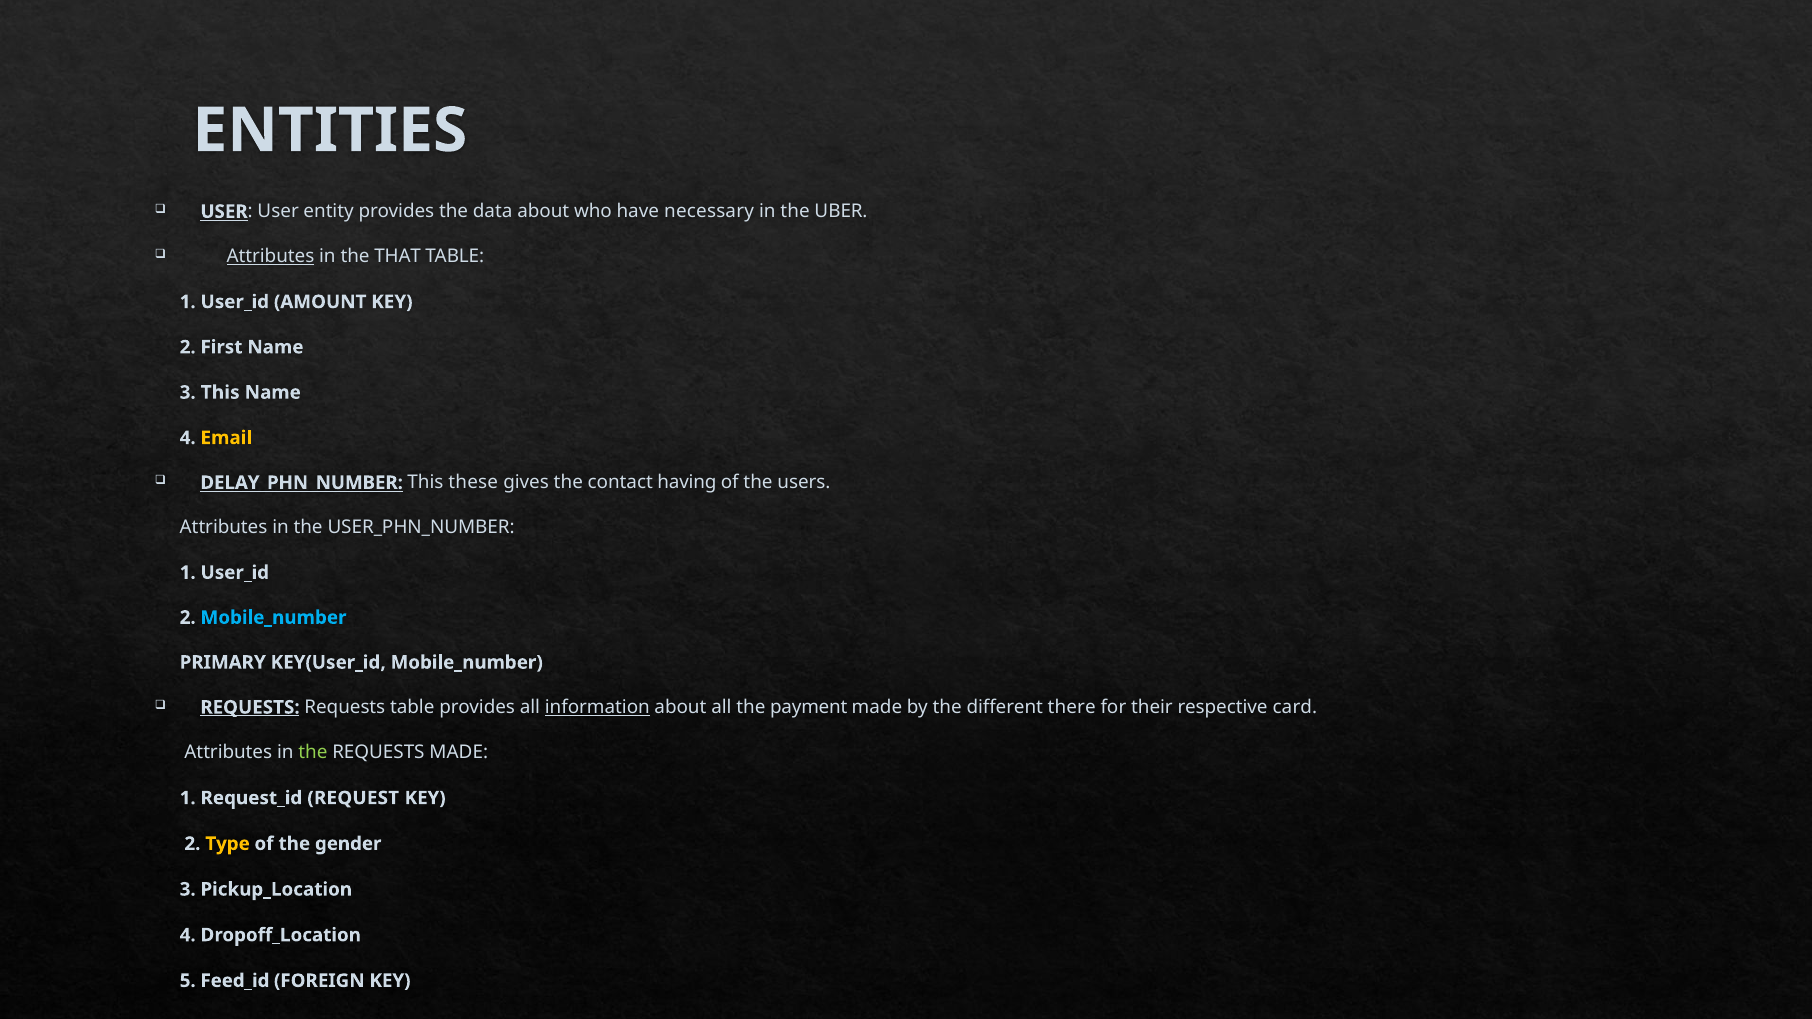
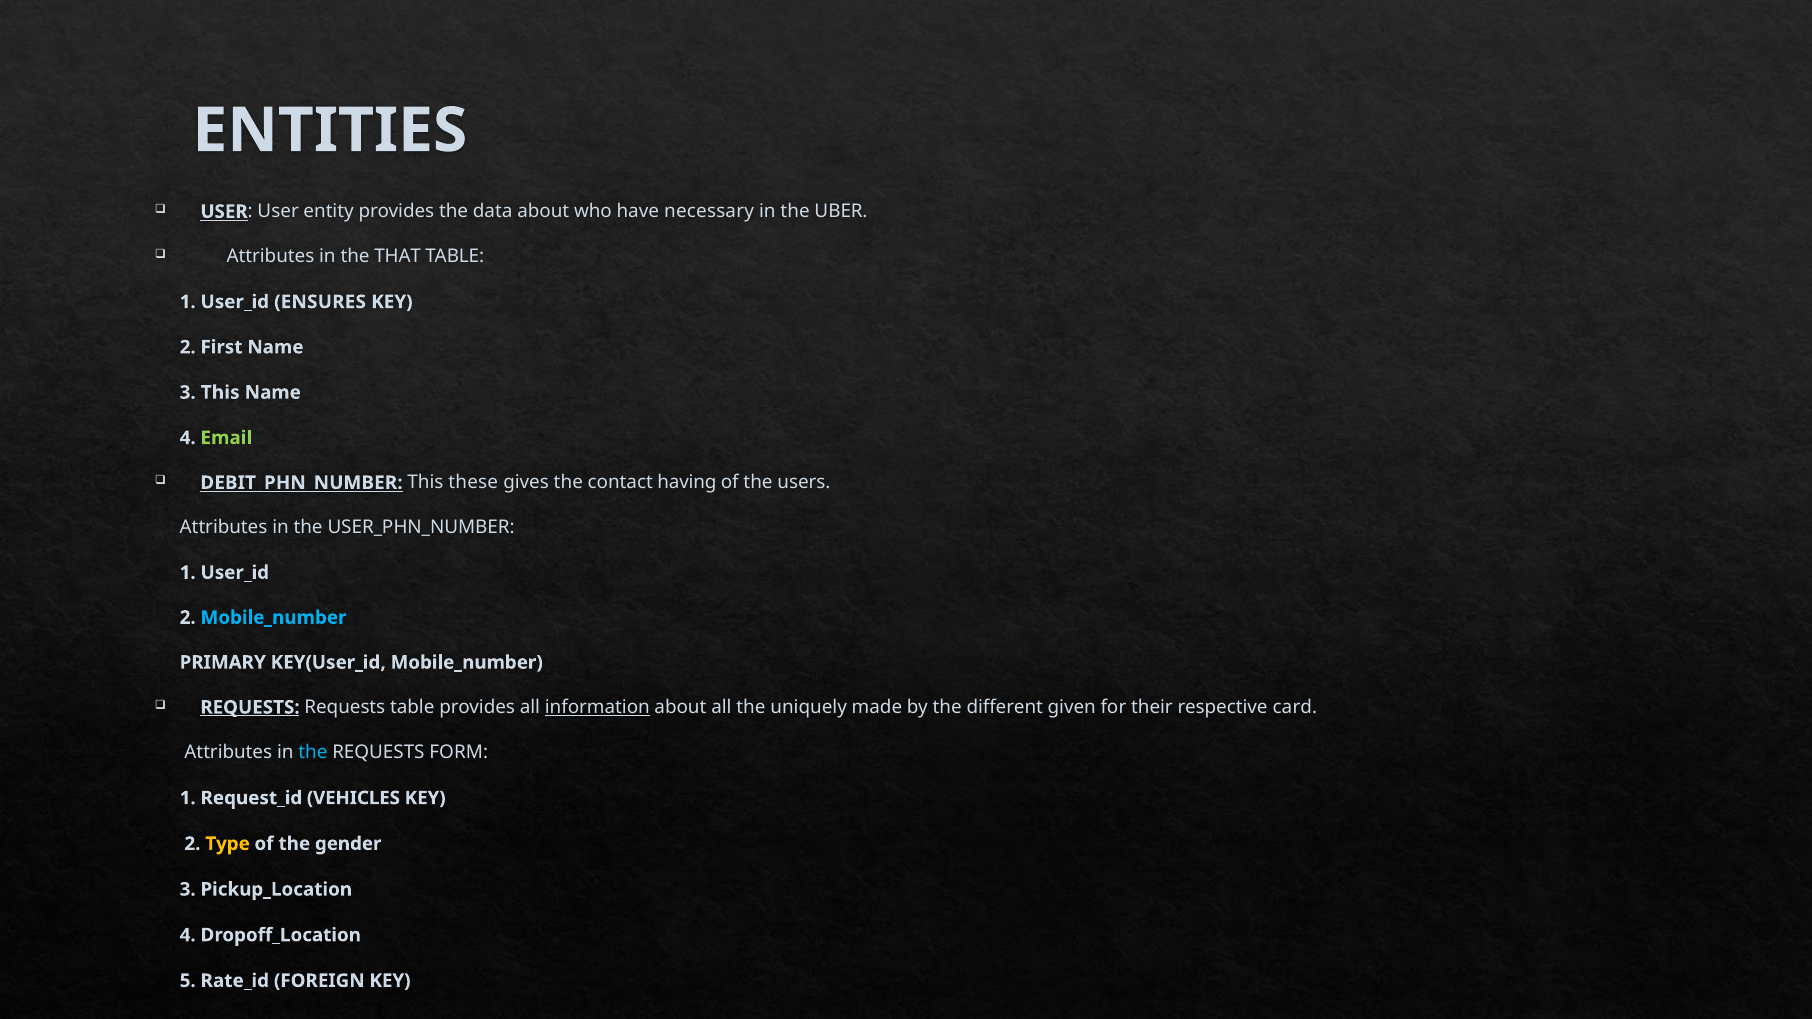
Attributes at (270, 257) underline: present -> none
AMOUNT: AMOUNT -> ENSURES
Email colour: yellow -> light green
DELAY_PHN_NUMBER: DELAY_PHN_NUMBER -> DEBIT_PHN_NUMBER
payment: payment -> uniquely
there: there -> given
the at (313, 752) colour: light green -> light blue
REQUESTS MADE: MADE -> FORM
REQUEST: REQUEST -> VEHICLES
Feed_id: Feed_id -> Rate_id
